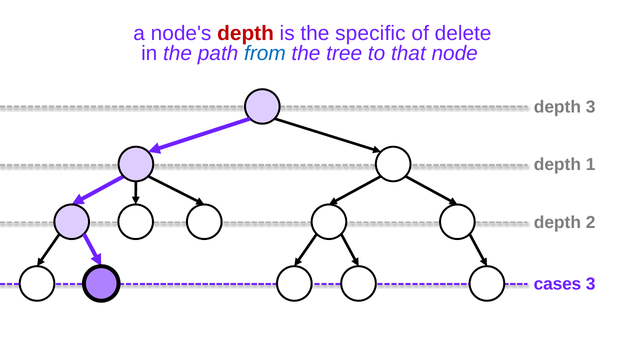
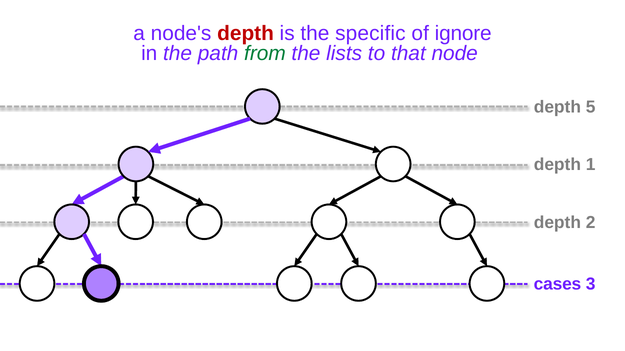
delete: delete -> ignore
from colour: blue -> green
tree: tree -> lists
depth 3: 3 -> 5
